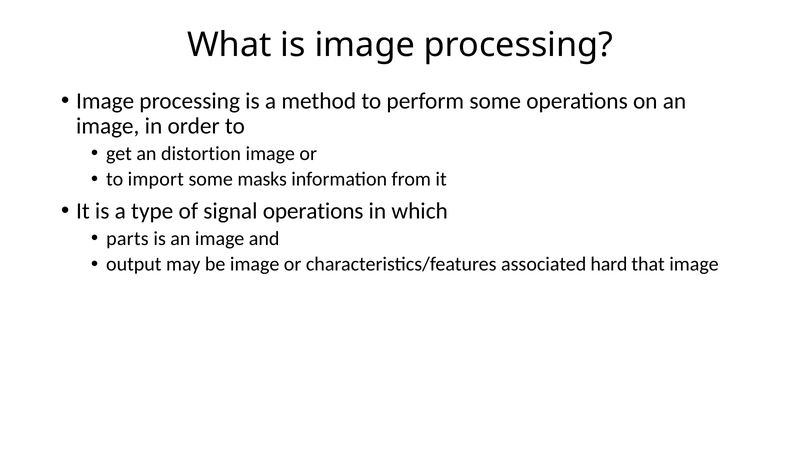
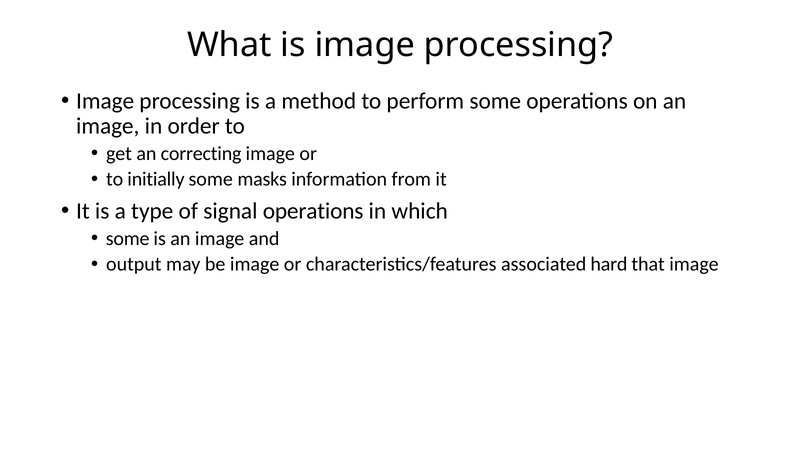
distortion: distortion -> correcting
import: import -> initially
parts at (127, 239): parts -> some
